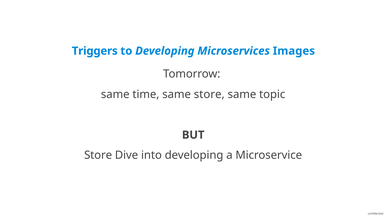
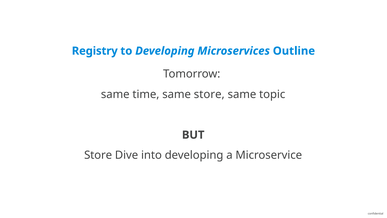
Triggers: Triggers -> Registry
Images: Images -> Outline
